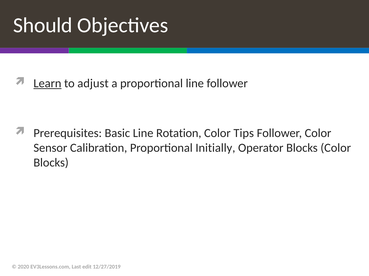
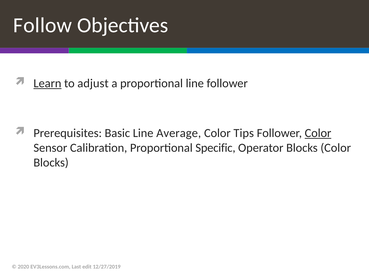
Should: Should -> Follow
Rotation: Rotation -> Average
Color at (318, 134) underline: none -> present
Initially: Initially -> Specific
